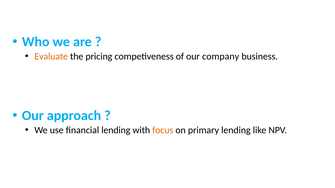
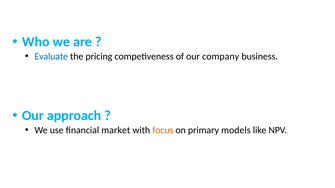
Evaluate colour: orange -> blue
financial lending: lending -> market
primary lending: lending -> models
